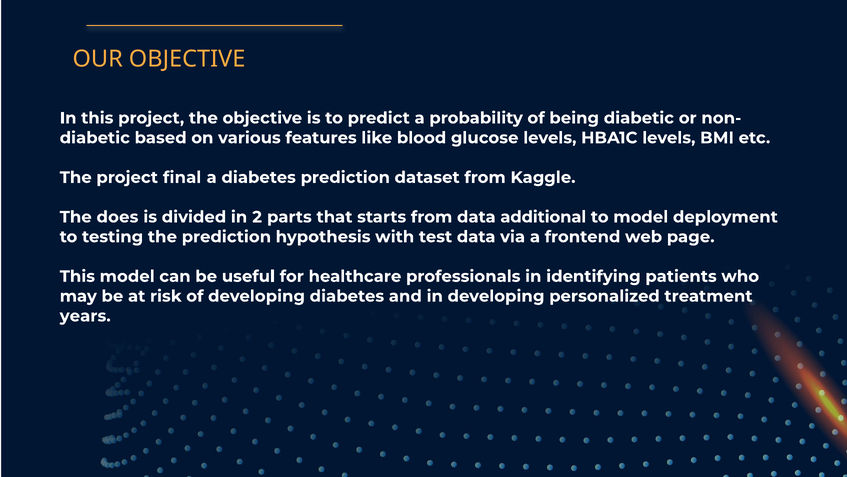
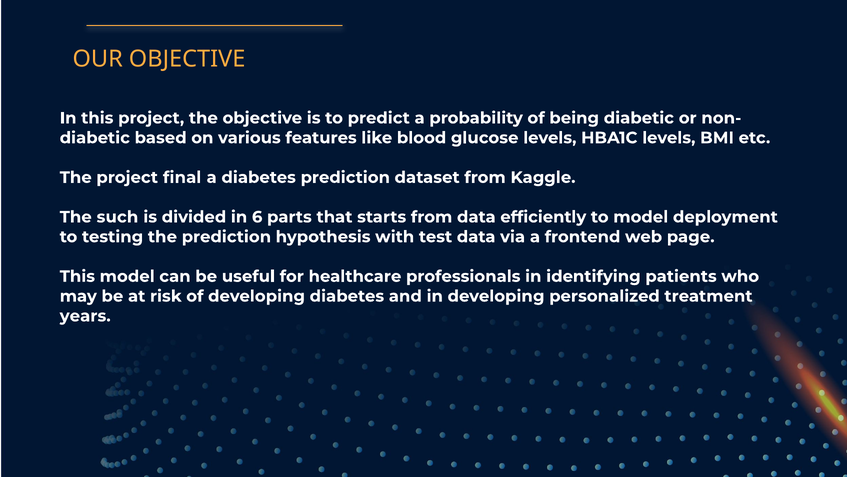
does: does -> such
2: 2 -> 6
additional: additional -> efficiently
